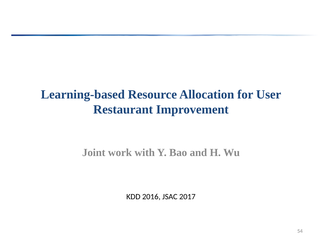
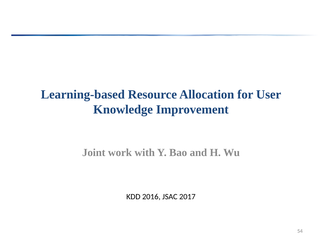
Restaurant: Restaurant -> Knowledge
